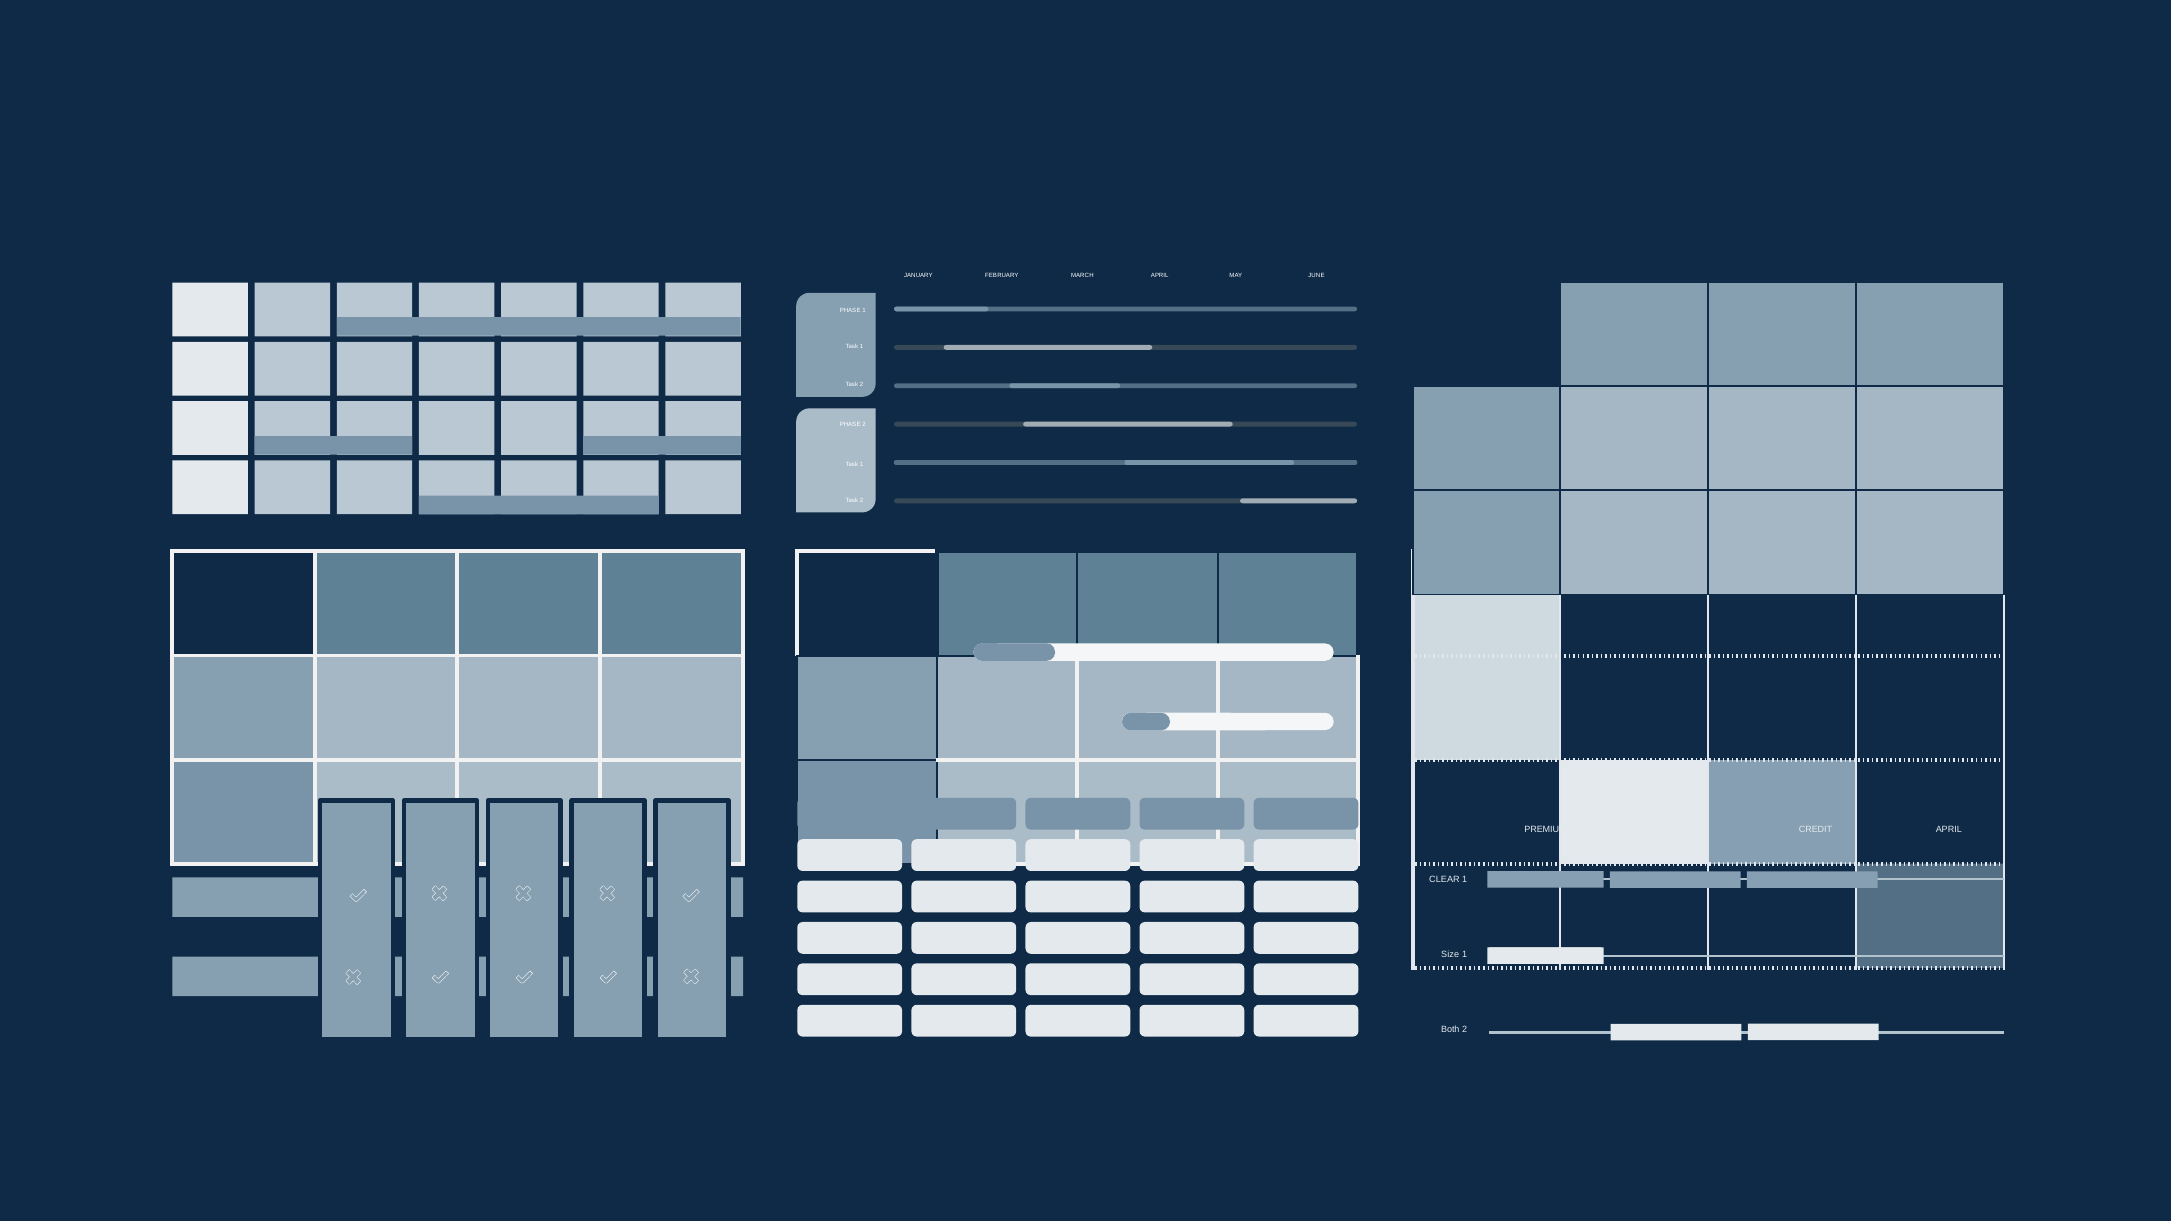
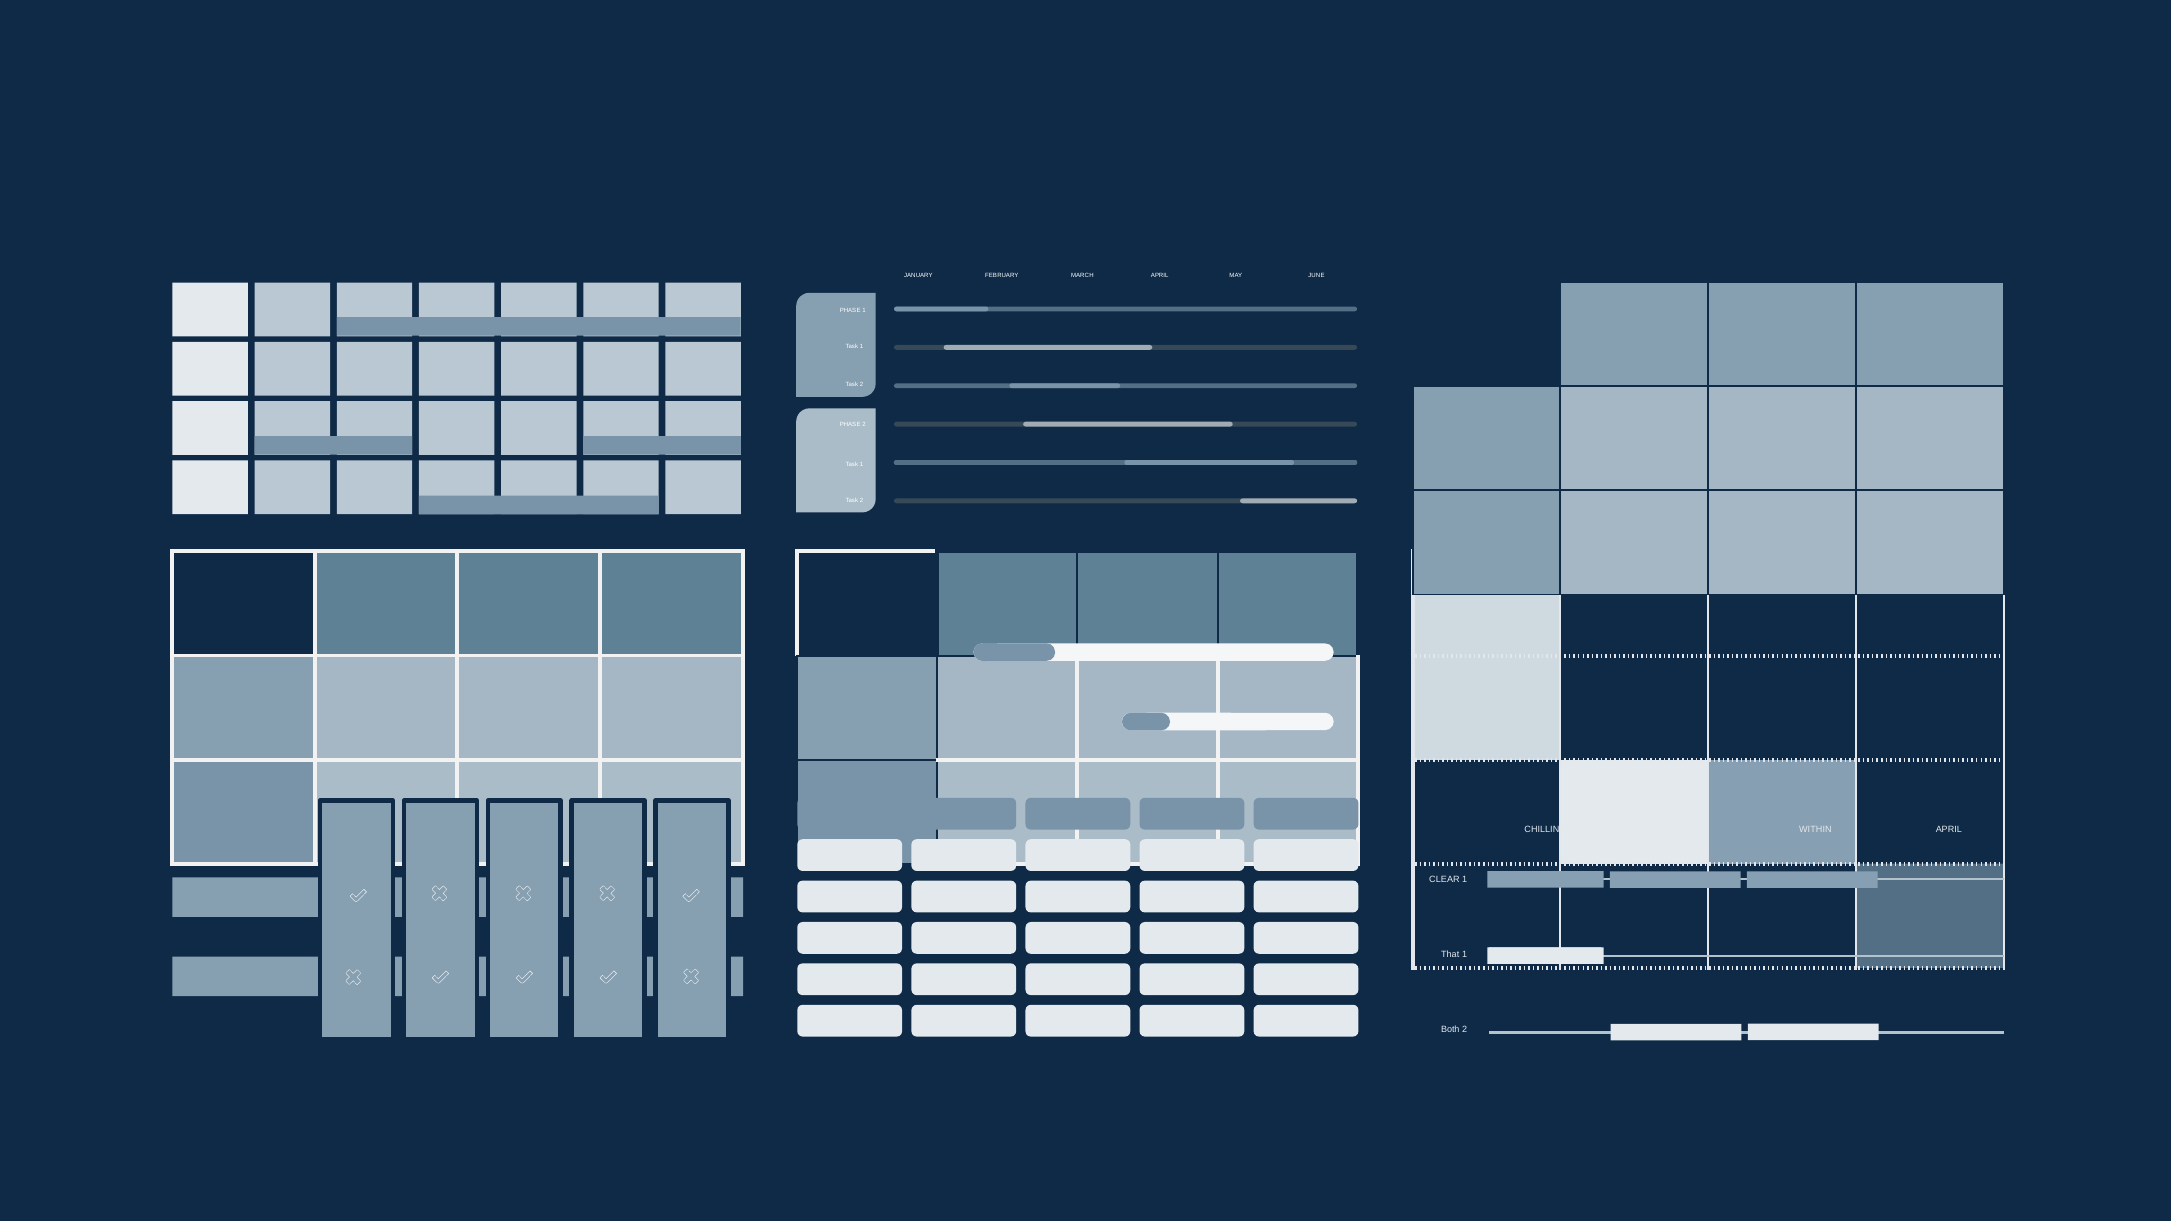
PREMIUM: PREMIUM -> CHILLING
CREDIT: CREDIT -> WITHIN
Size: Size -> That
